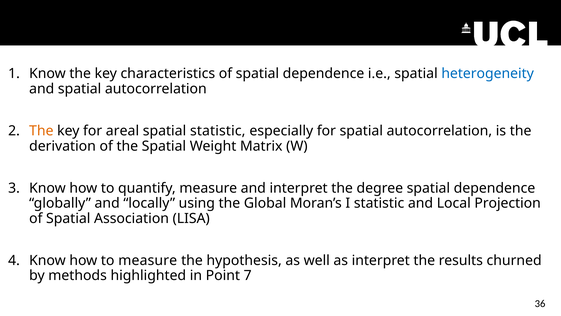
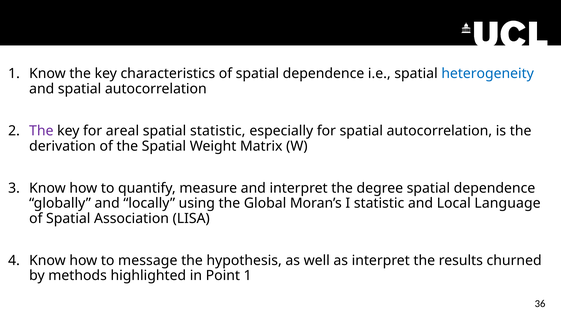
The at (41, 131) colour: orange -> purple
Projection: Projection -> Language
to measure: measure -> message
Point 7: 7 -> 1
